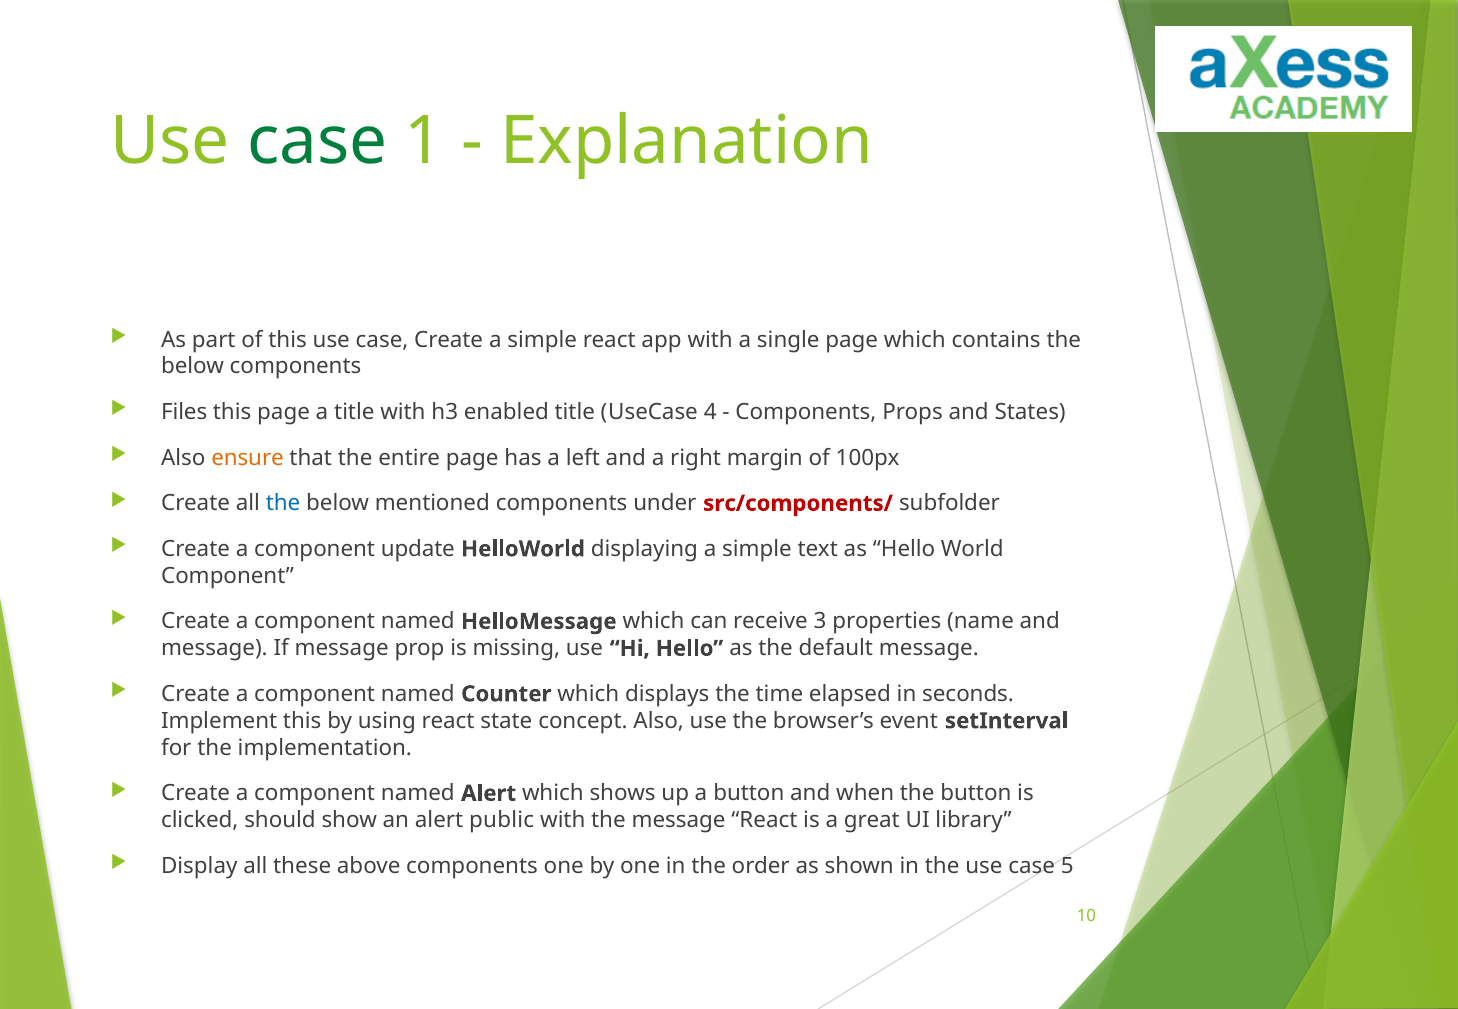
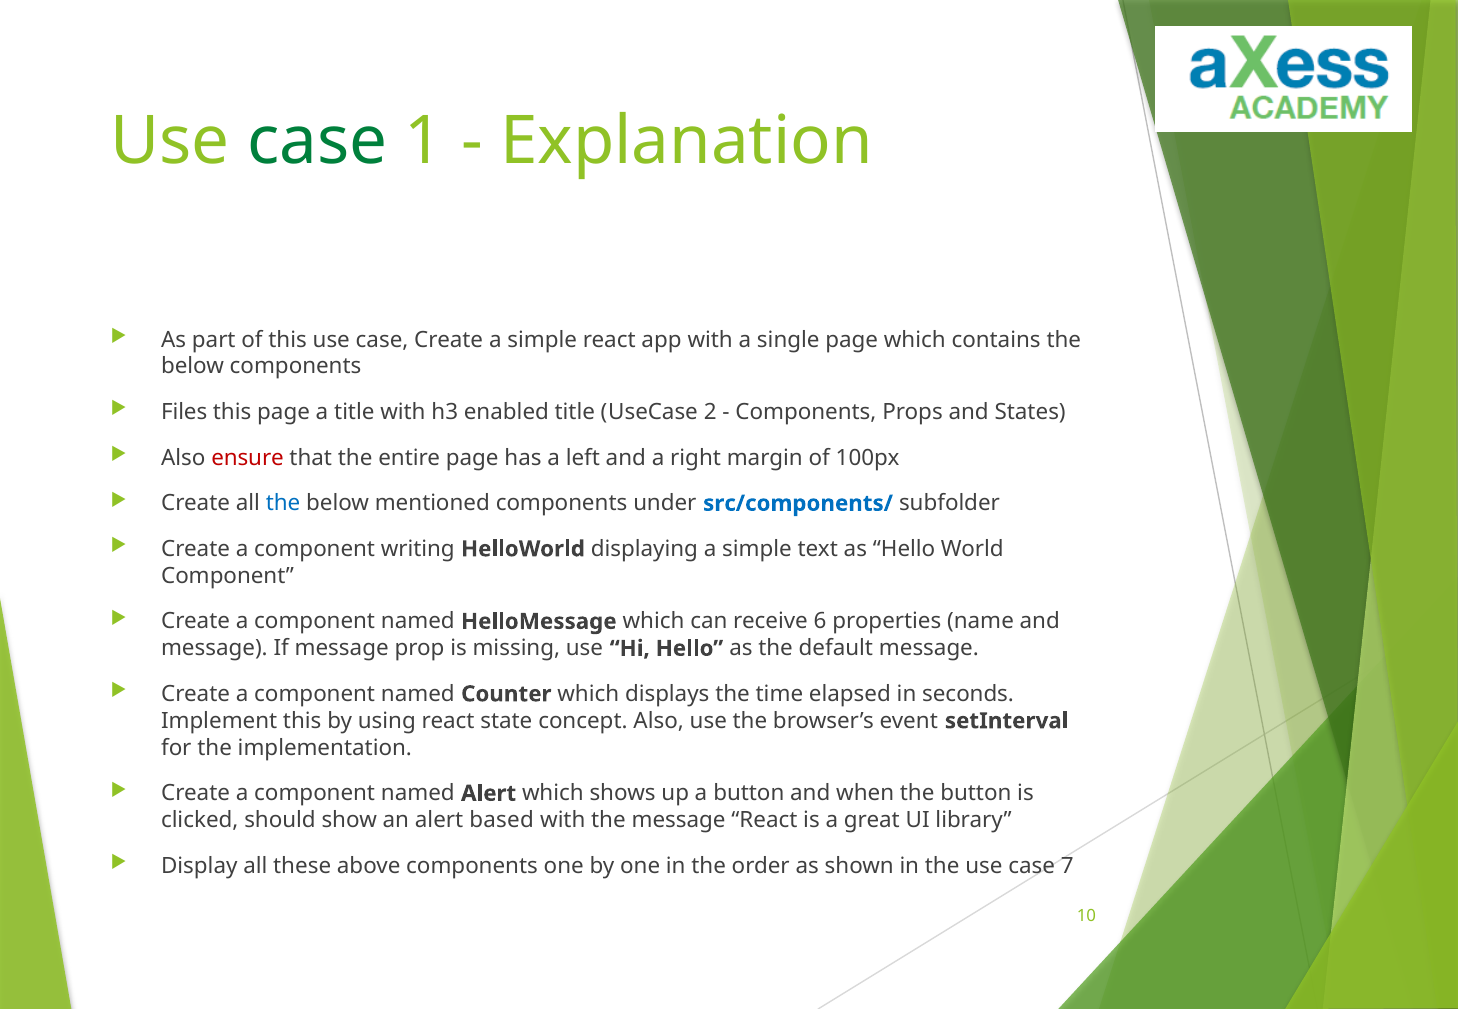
4: 4 -> 2
ensure colour: orange -> red
src/components/ colour: red -> blue
update: update -> writing
3: 3 -> 6
public: public -> based
5: 5 -> 7
